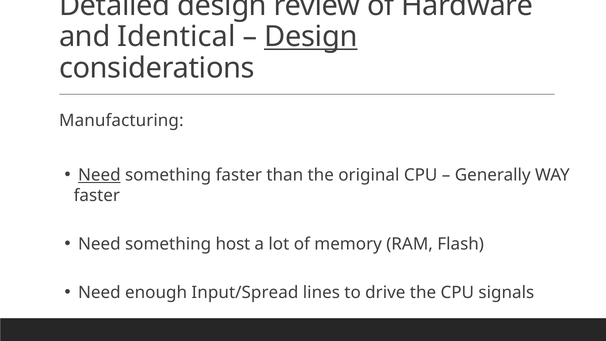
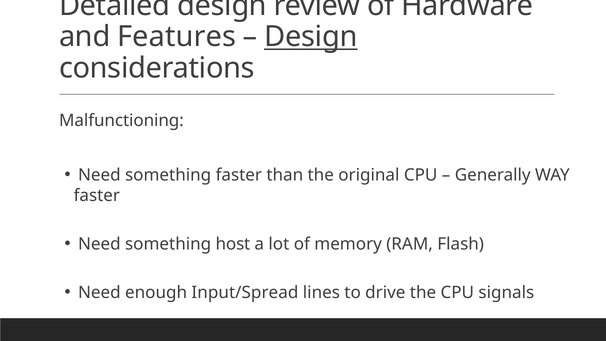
Identical: Identical -> Features
Manufacturing: Manufacturing -> Malfunctioning
Need at (99, 175) underline: present -> none
